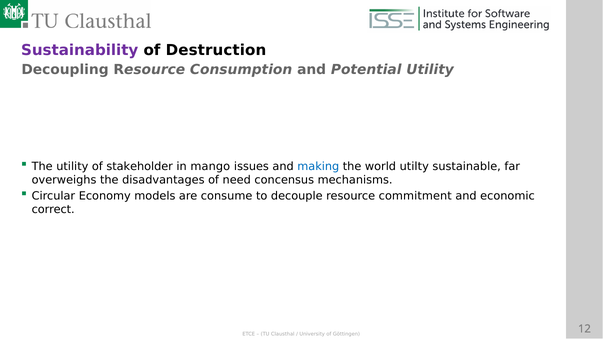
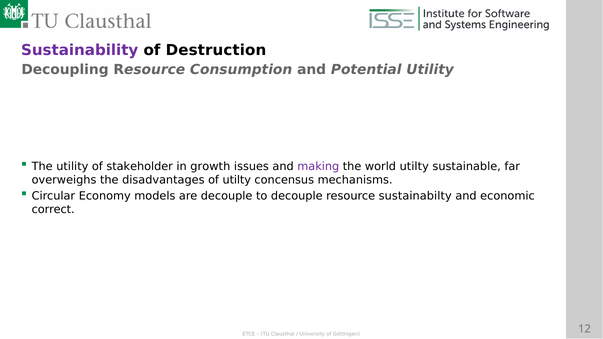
mango: mango -> growth
making colour: blue -> purple
of need: need -> utilty
are consume: consume -> decouple
commitment: commitment -> sustainabilty
